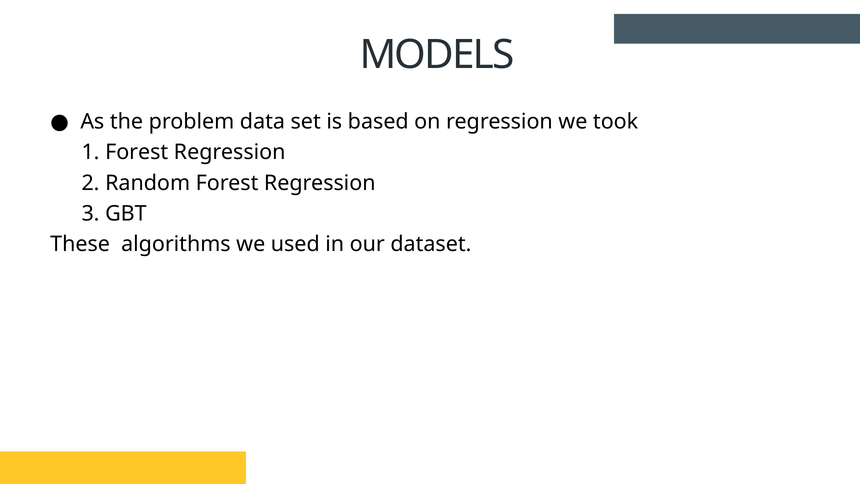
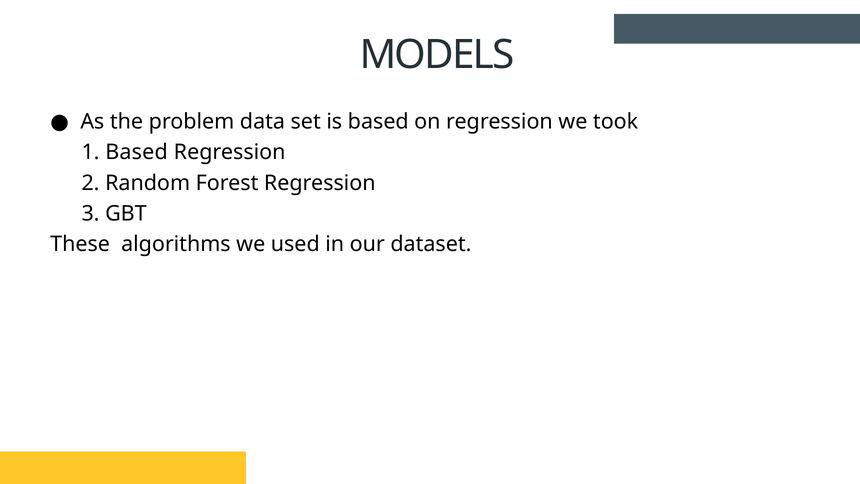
1 Forest: Forest -> Based
